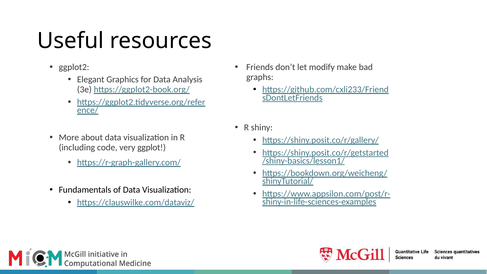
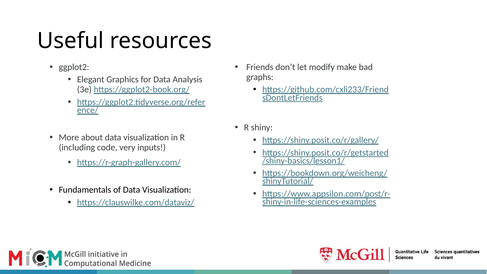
ggplot: ggplot -> inputs
